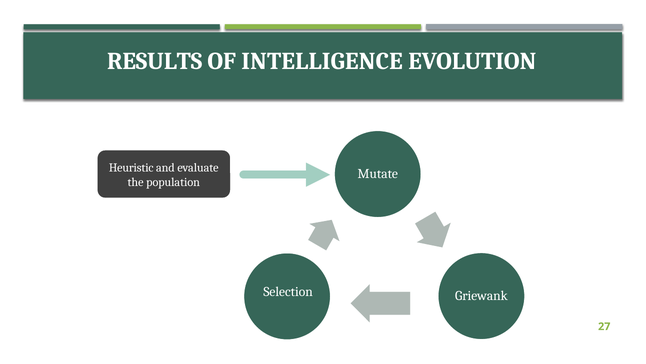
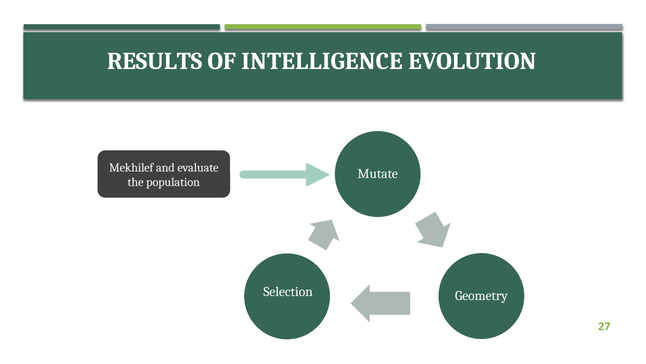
Heuristic: Heuristic -> Mekhilef
Griewank: Griewank -> Geometry
